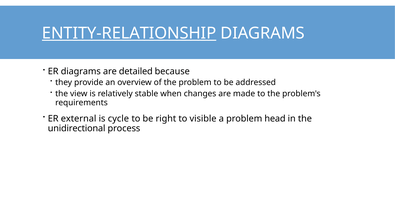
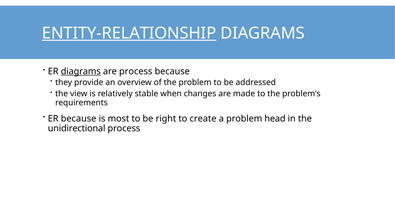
diagrams at (81, 71) underline: none -> present
are detailed: detailed -> process
ER external: external -> because
cycle: cycle -> most
visible: visible -> create
